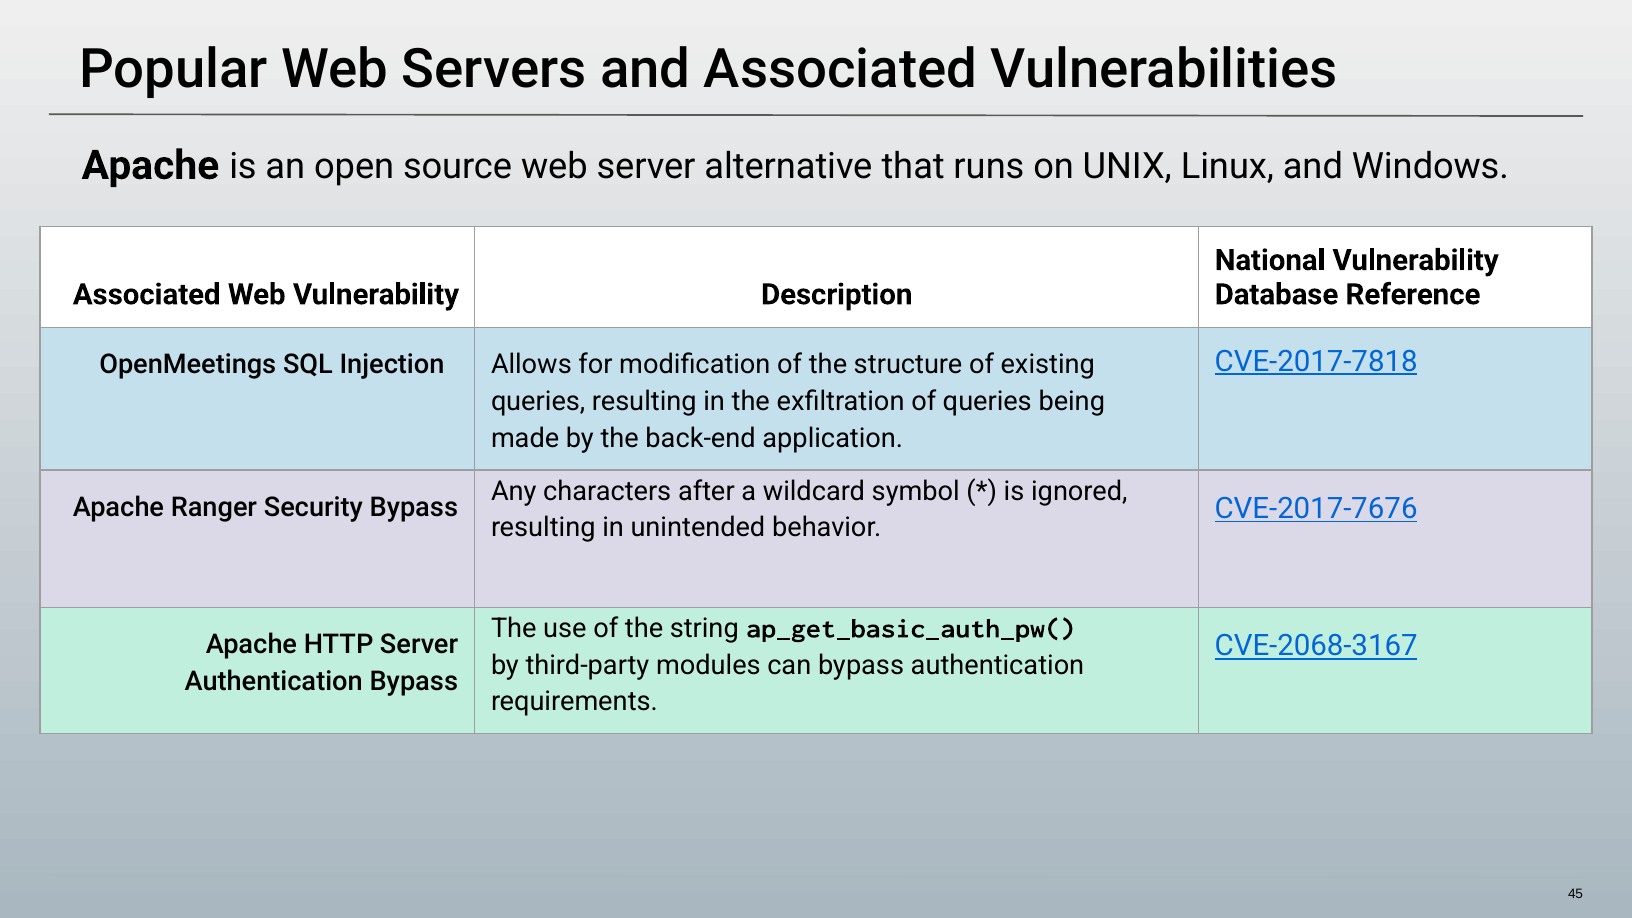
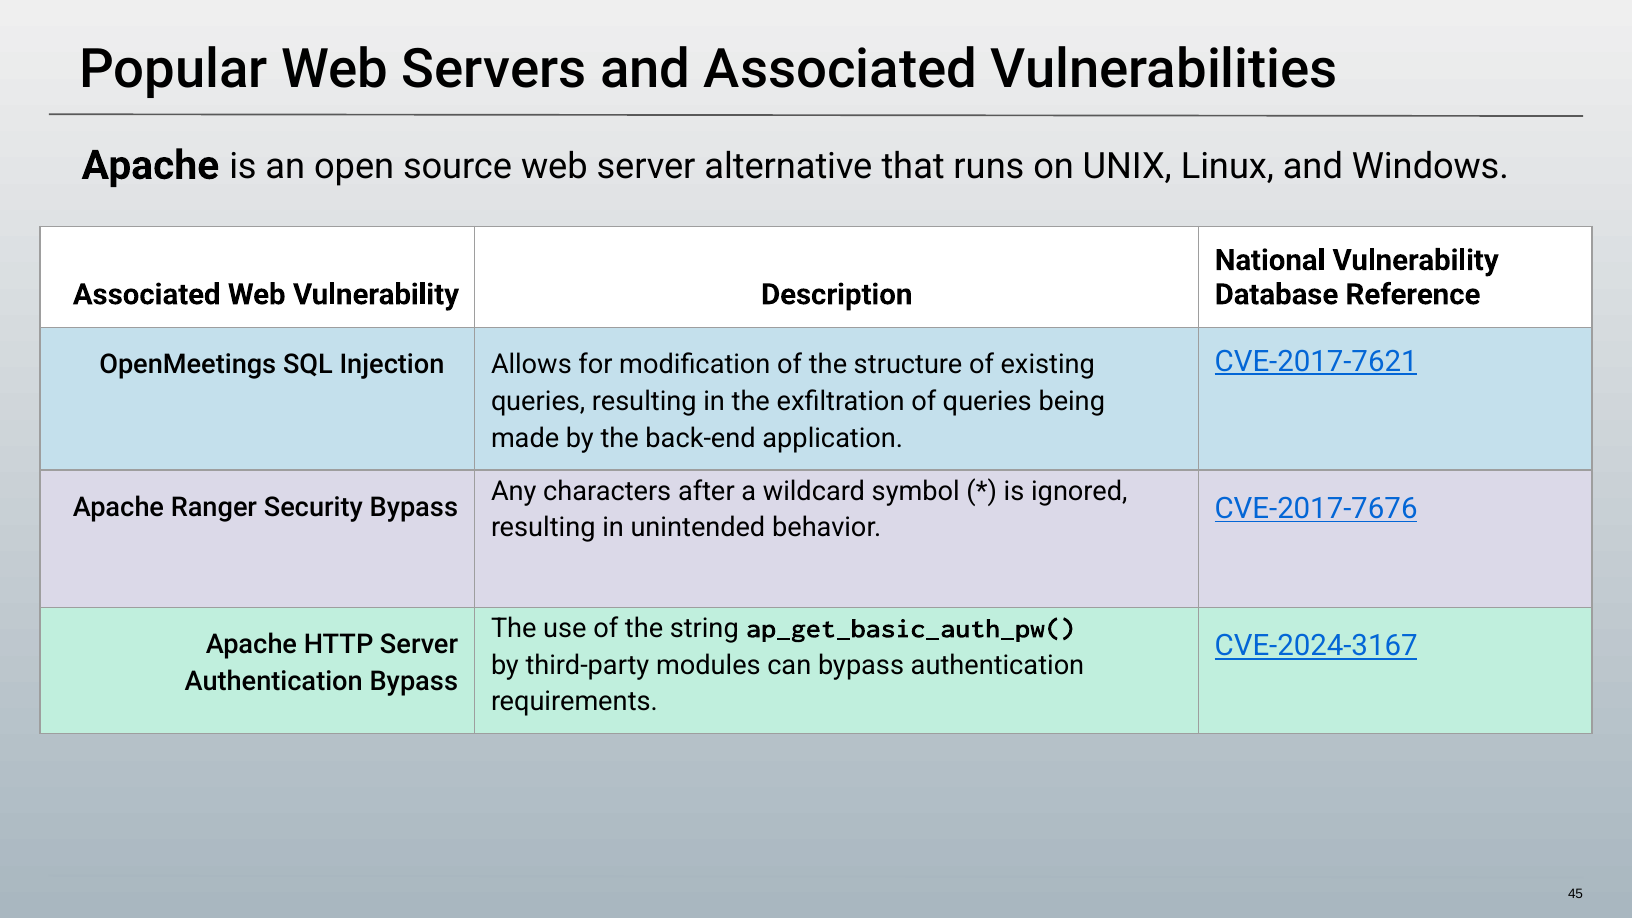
CVE-2017-7818: CVE-2017-7818 -> CVE-2017-7621
CVE-2068-3167: CVE-2068-3167 -> CVE-2024-3167
